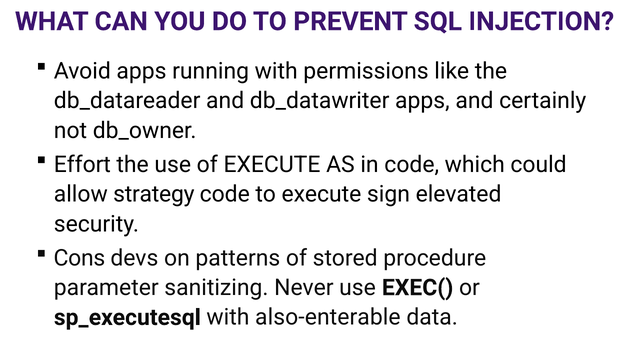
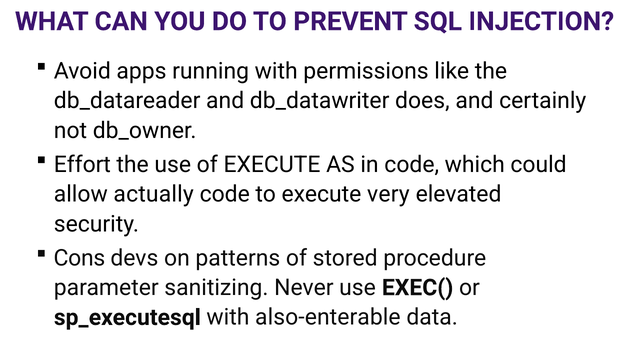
db_datawriter apps: apps -> does
strategy: strategy -> actually
sign: sign -> very
